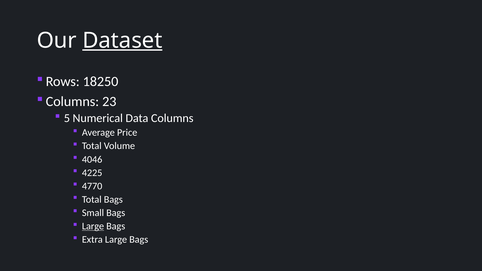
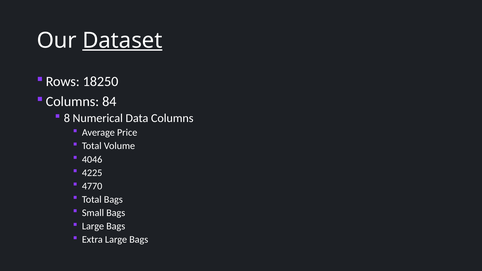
23: 23 -> 84
5: 5 -> 8
Large at (93, 226) underline: present -> none
